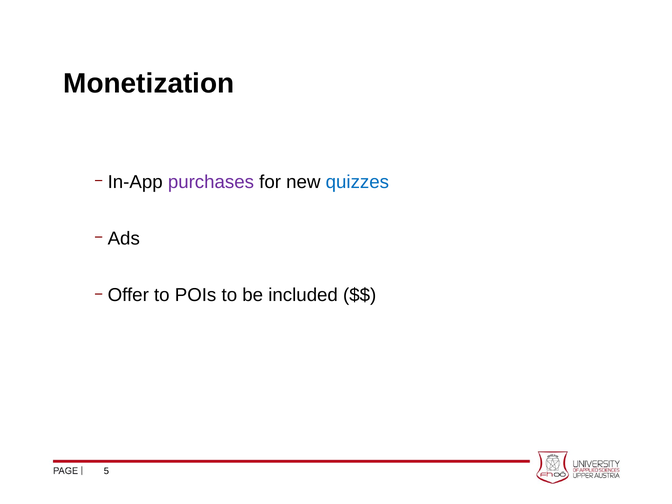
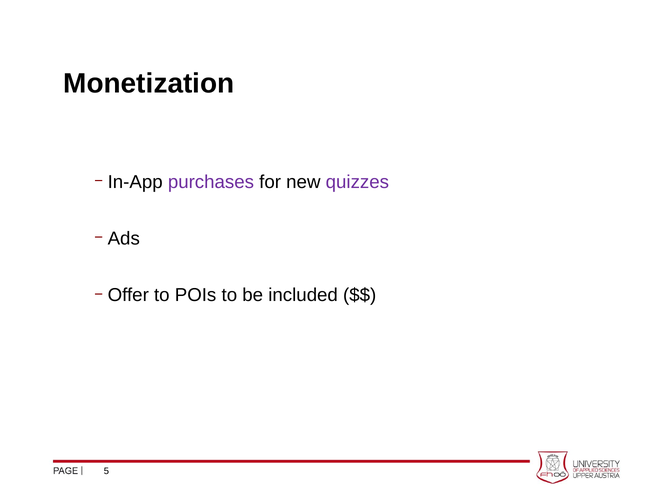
quizzes colour: blue -> purple
